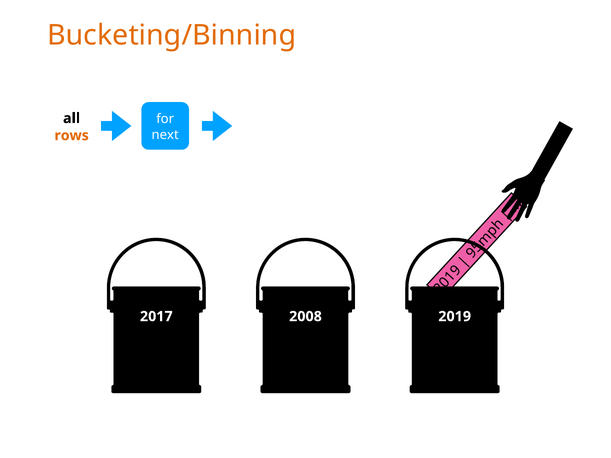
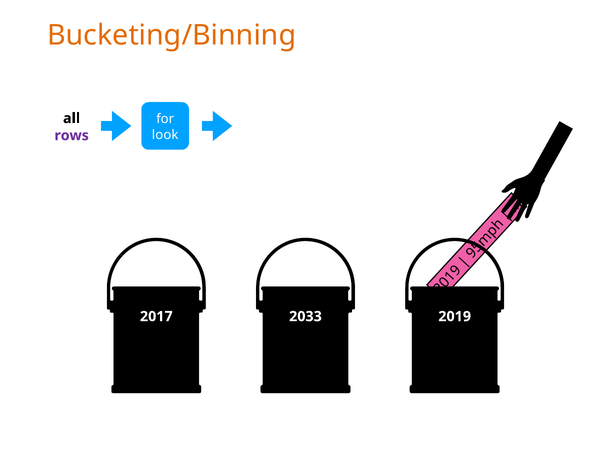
next: next -> look
rows colour: orange -> purple
2008: 2008 -> 2033
